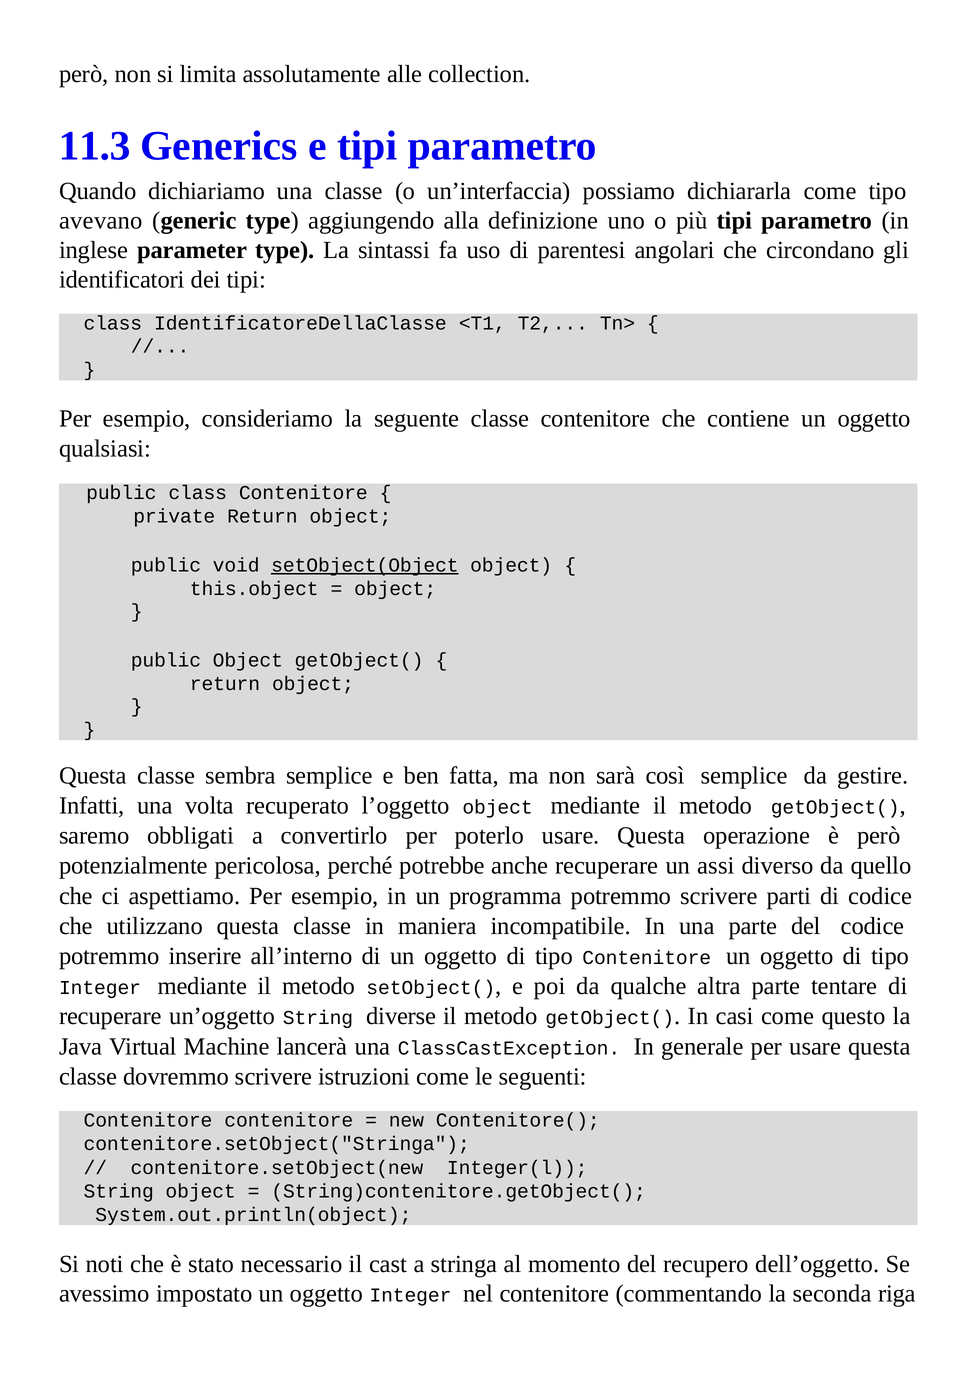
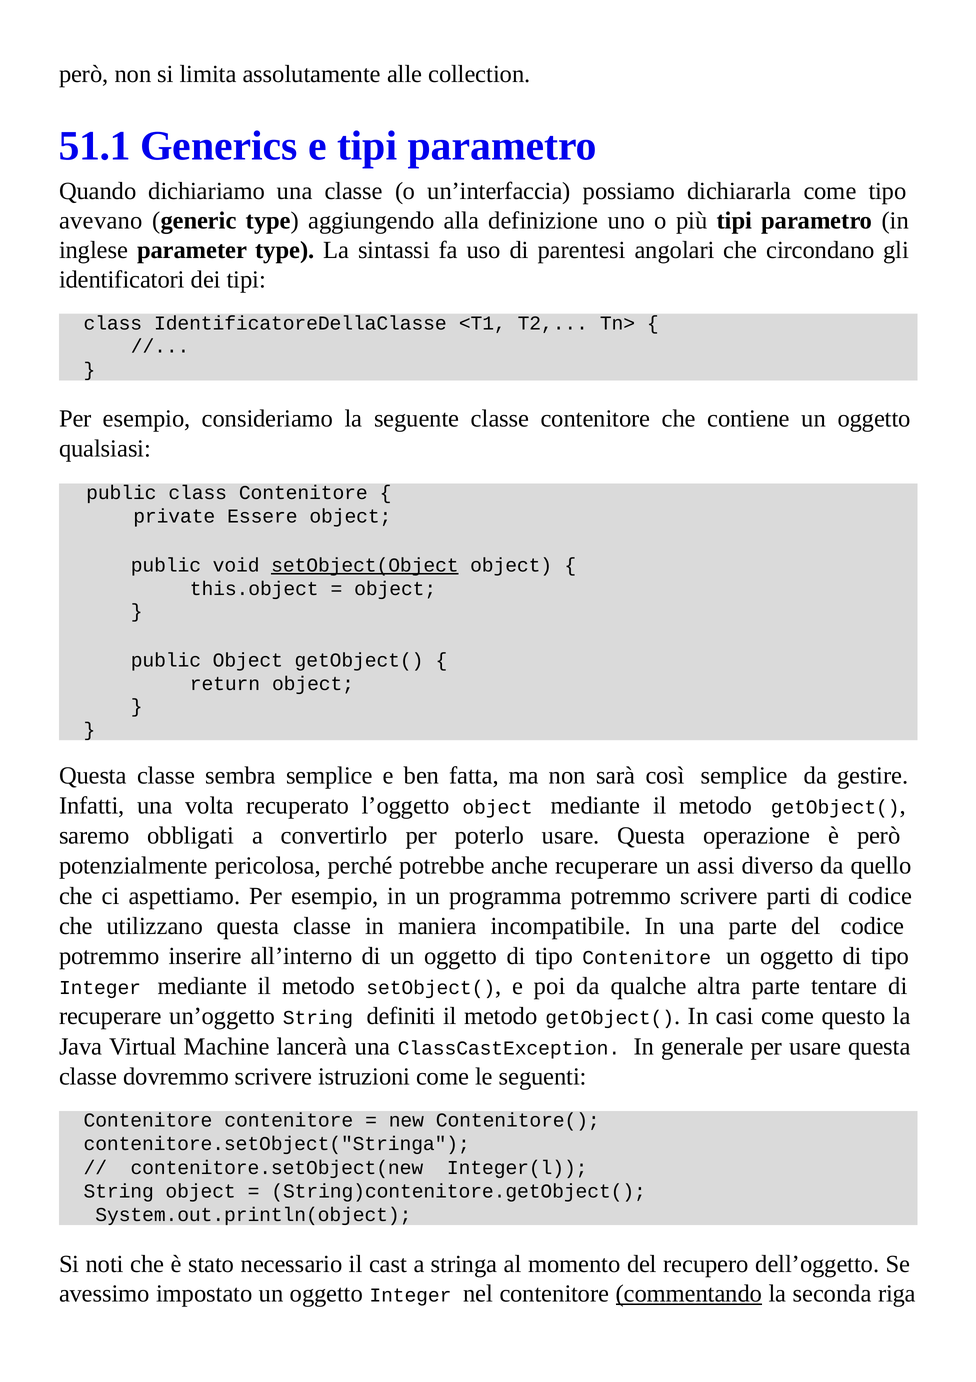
11.3: 11.3 -> 51.1
private Return: Return -> Essere
diverse: diverse -> definiti
commentando underline: none -> present
